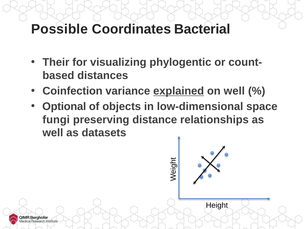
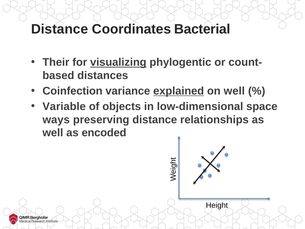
Possible at (60, 29): Possible -> Distance
visualizing underline: none -> present
Optional: Optional -> Variable
fungi: fungi -> ways
datasets: datasets -> encoded
